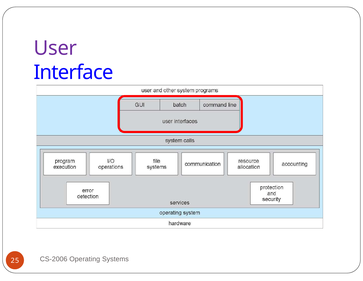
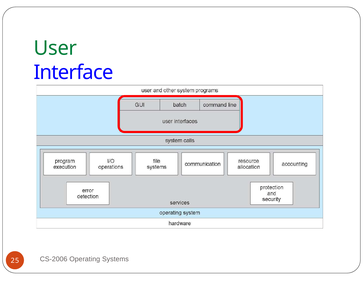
User colour: purple -> green
